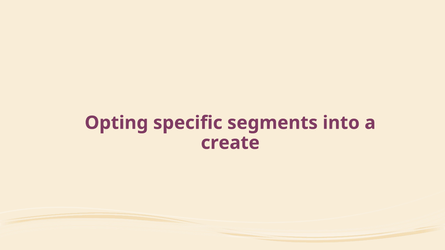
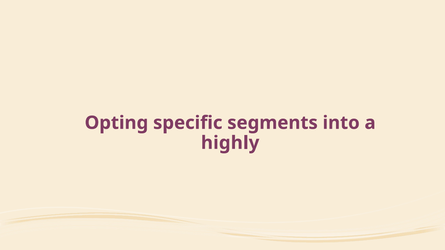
create: create -> highly
